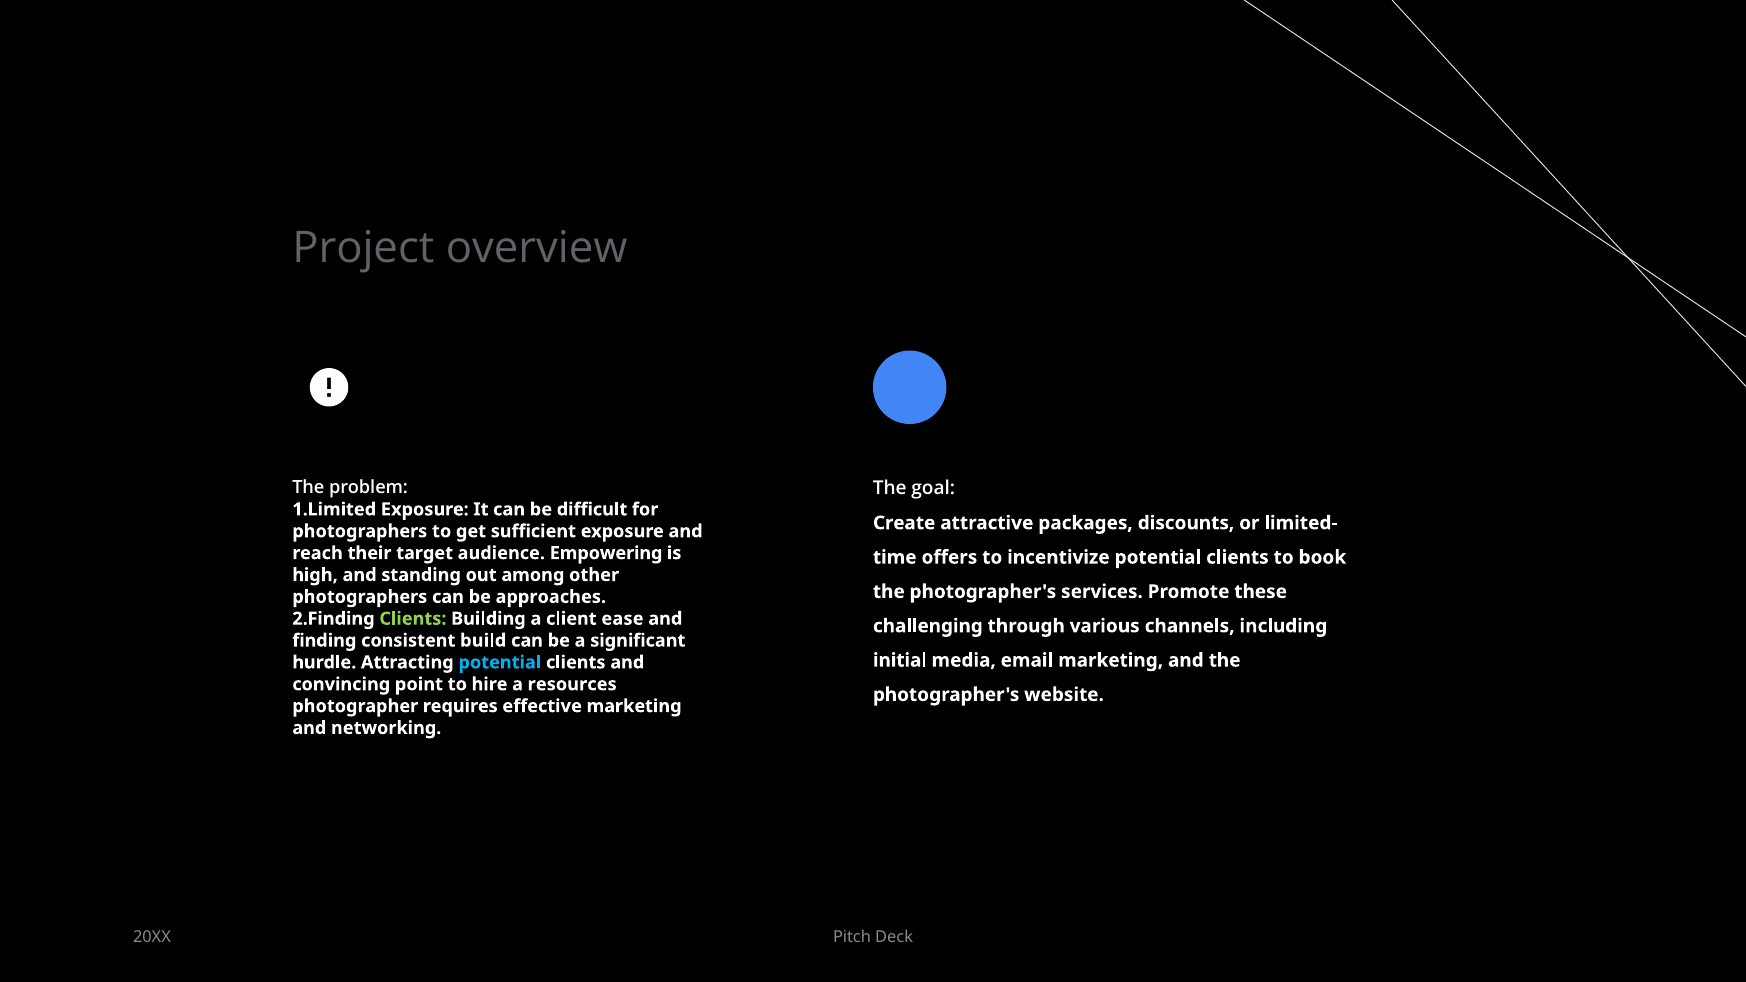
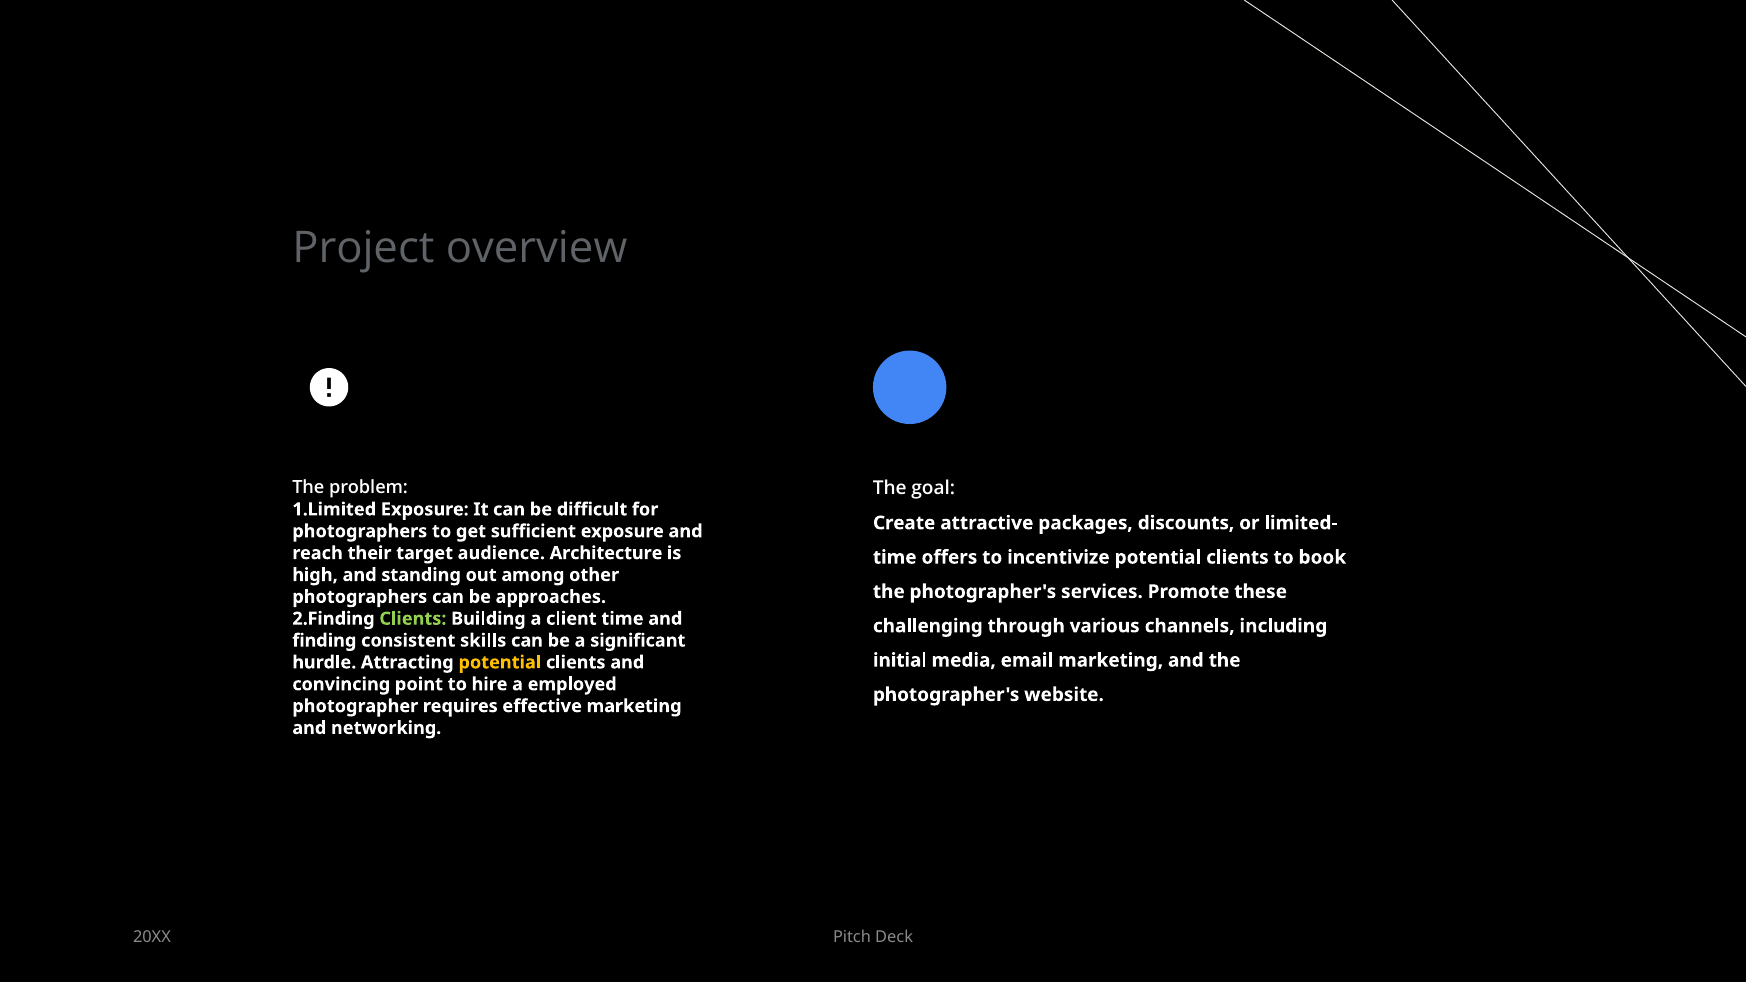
Empowering: Empowering -> Architecture
client ease: ease -> time
build: build -> skills
potential at (500, 663) colour: light blue -> yellow
resources: resources -> employed
